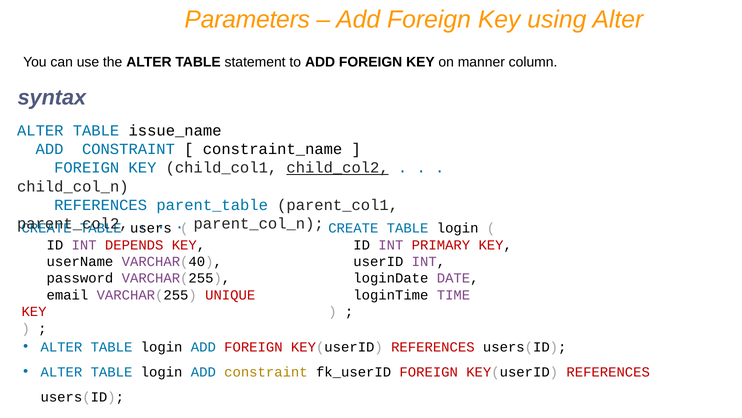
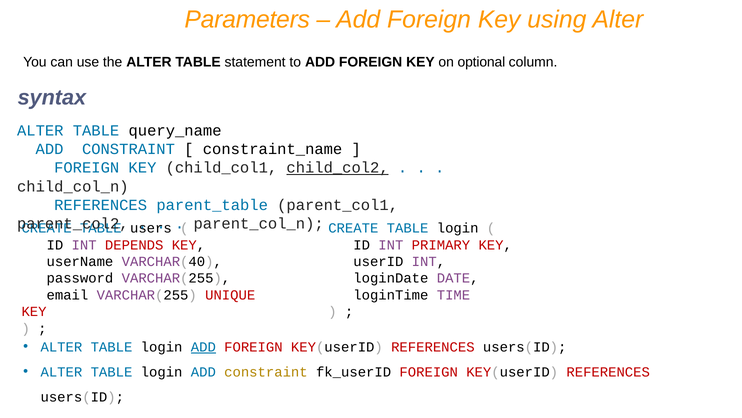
manner: manner -> optional
issue_name: issue_name -> query_name
ADD at (203, 346) underline: none -> present
